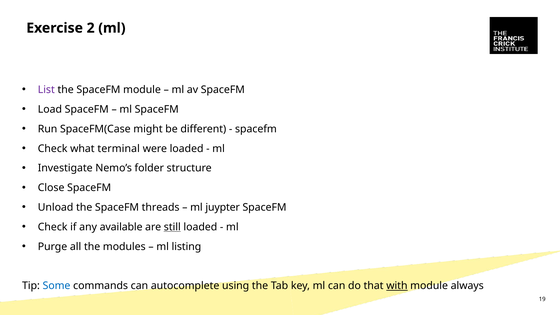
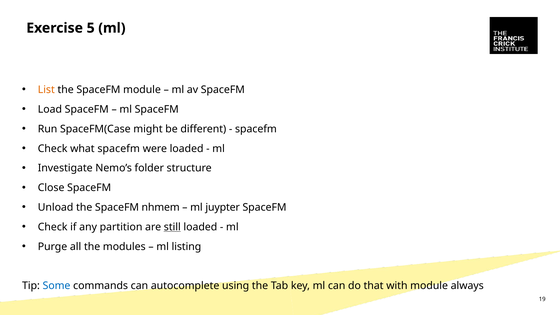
2: 2 -> 5
List colour: purple -> orange
what terminal: terminal -> spacefm
threads: threads -> nhmem
available: available -> partition
with underline: present -> none
